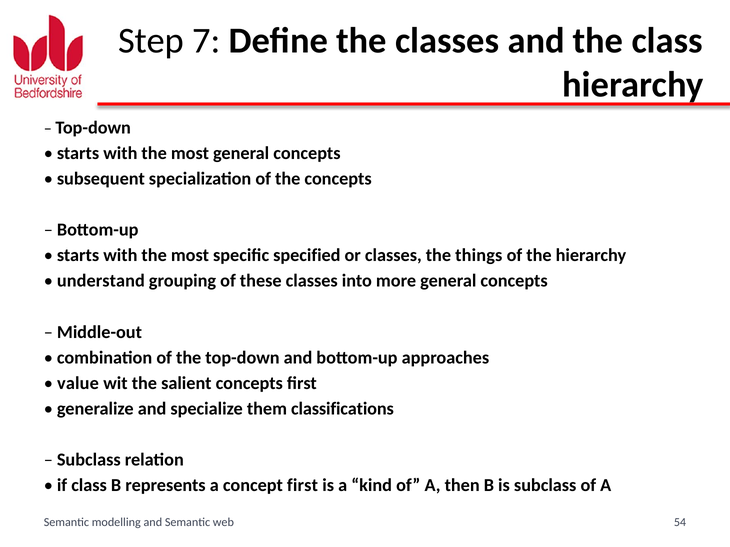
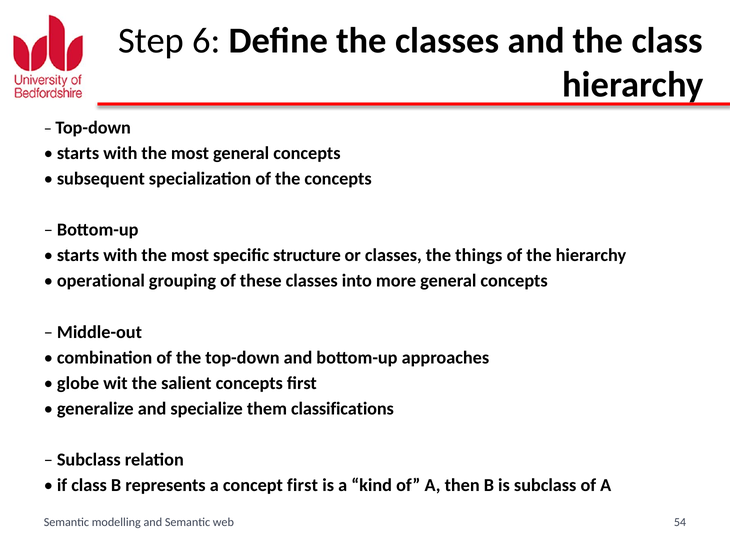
7: 7 -> 6
specified: specified -> structure
understand: understand -> operational
value: value -> globe
